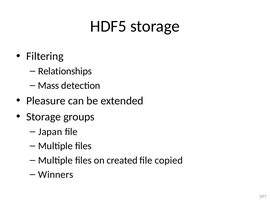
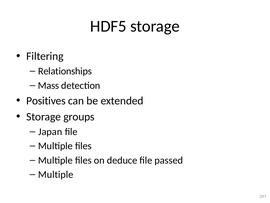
Pleasure: Pleasure -> Positives
created: created -> deduce
copied: copied -> passed
Winners at (56, 174): Winners -> Multiple
